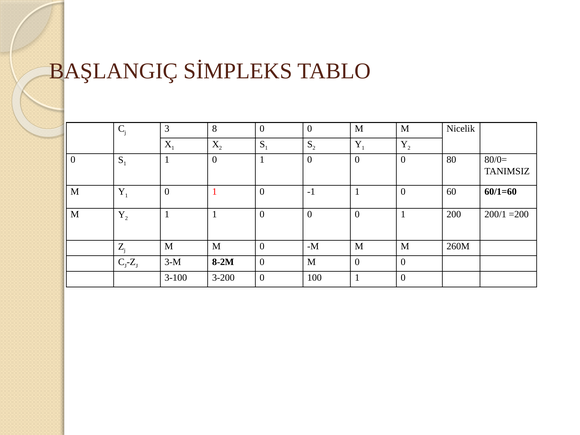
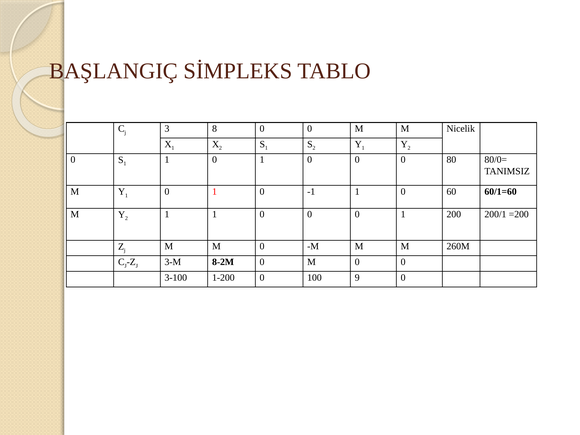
3-200: 3-200 -> 1-200
100 1: 1 -> 9
